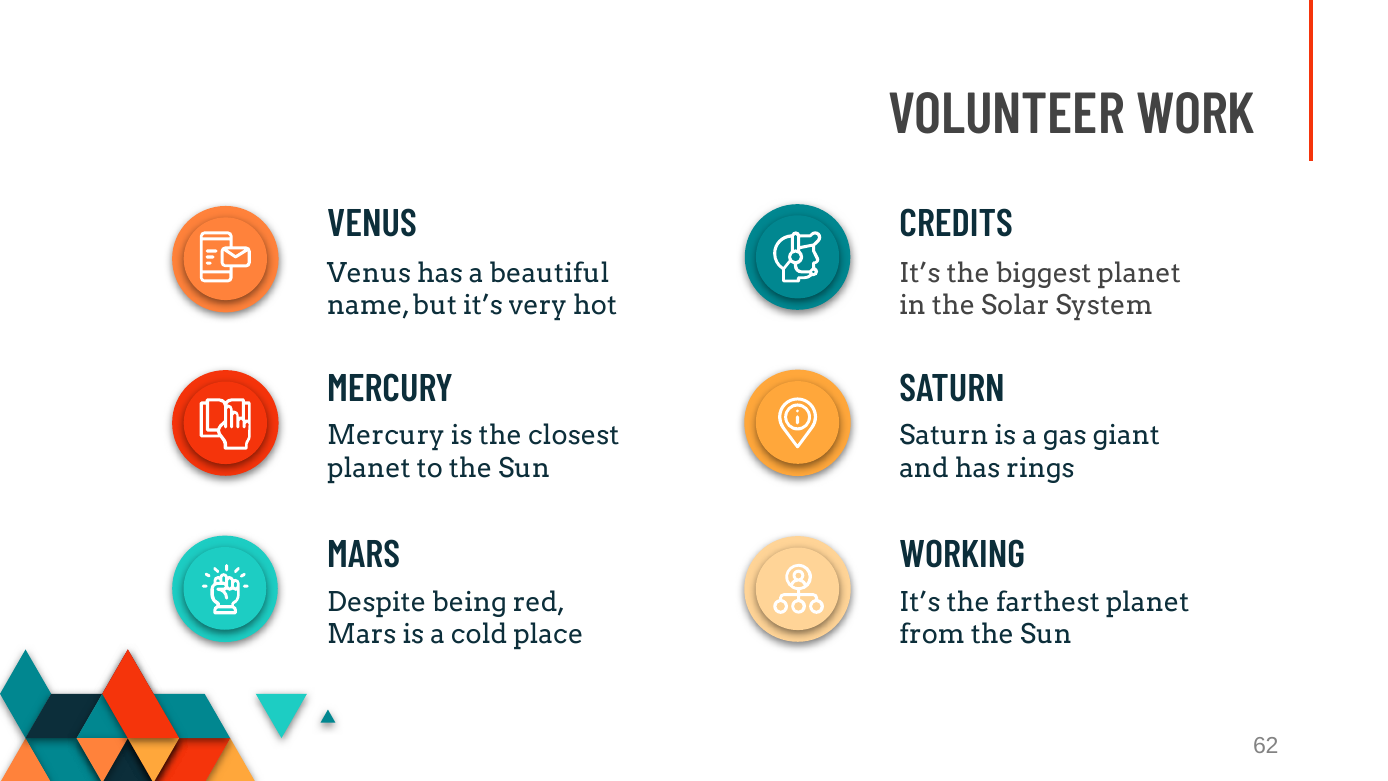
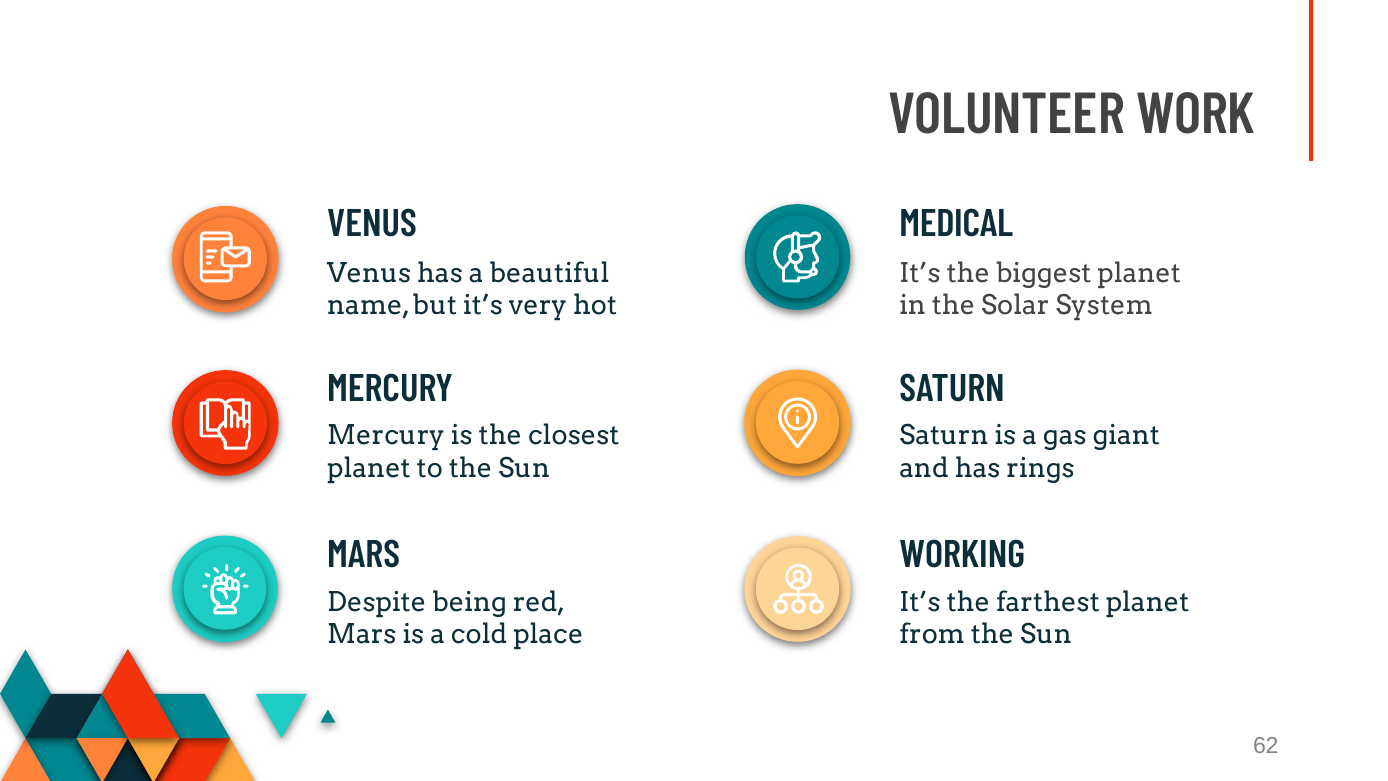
CREDITS: CREDITS -> MEDICAL
